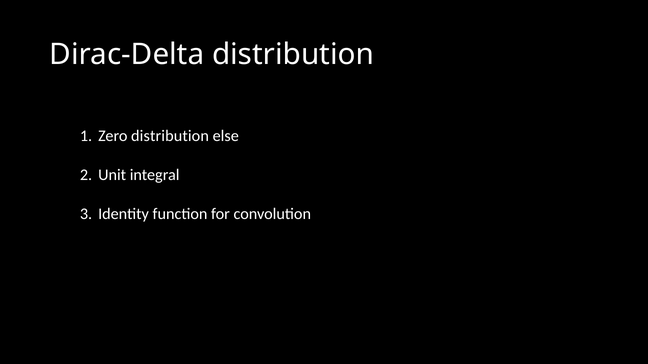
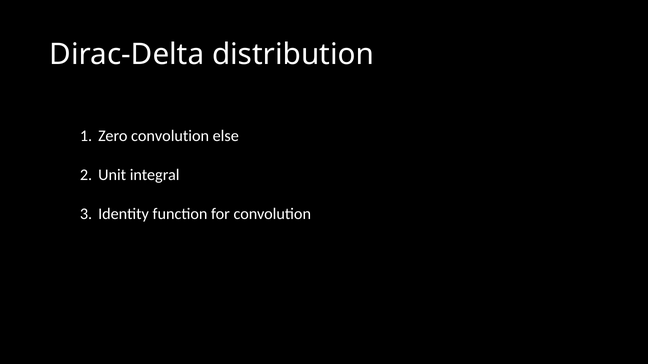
Zero distribution: distribution -> convolution
